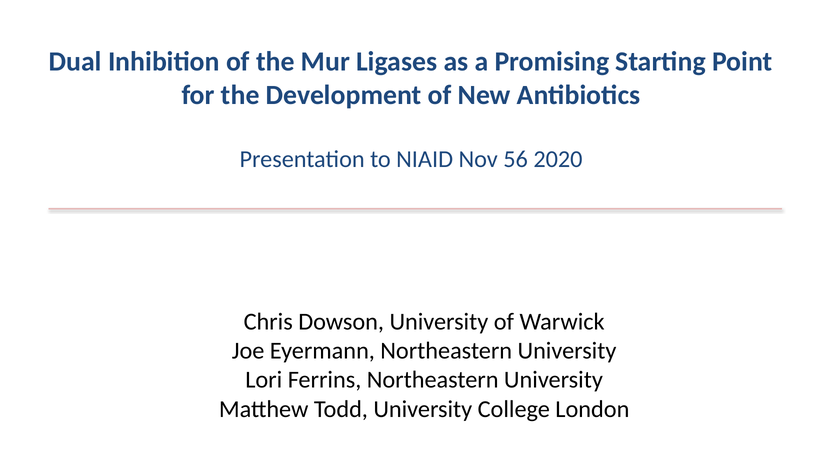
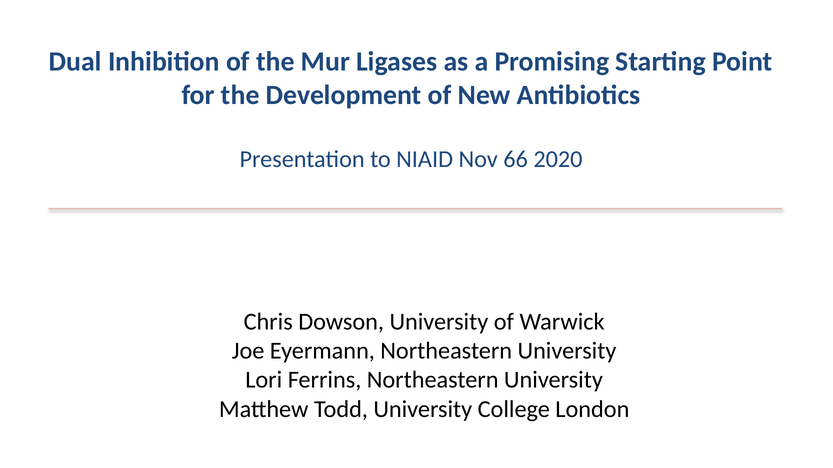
56: 56 -> 66
